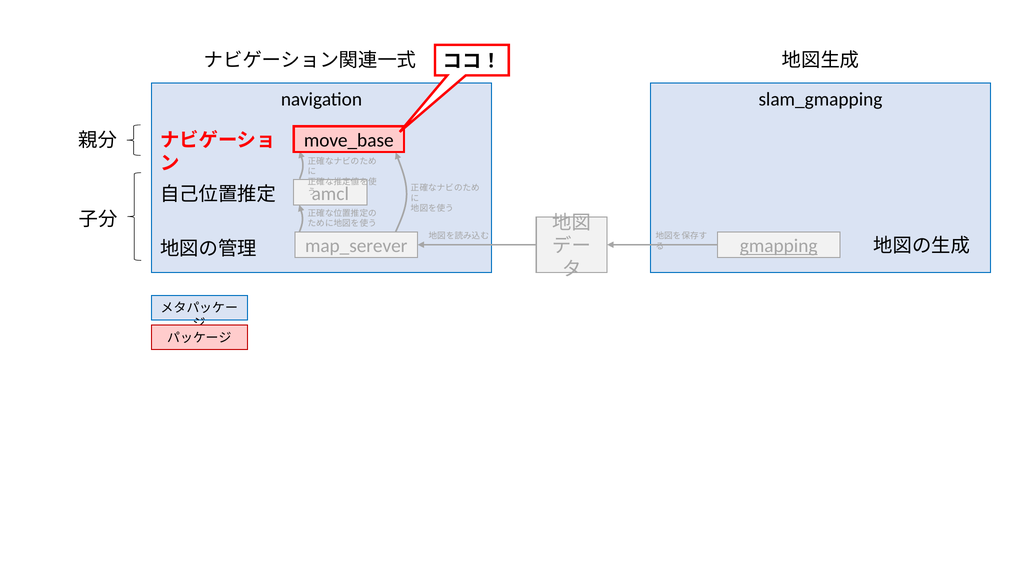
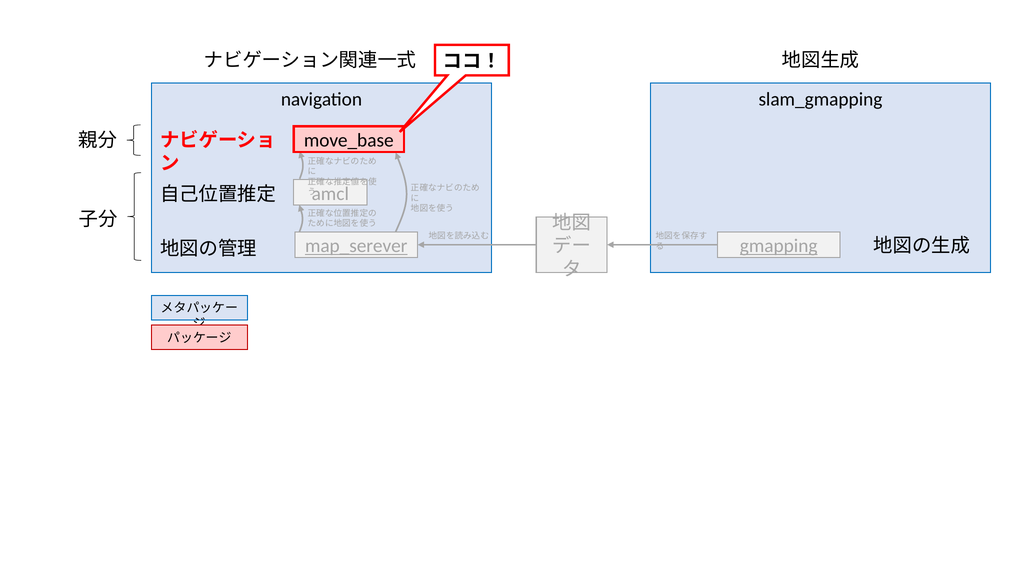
map_serever underline: none -> present
